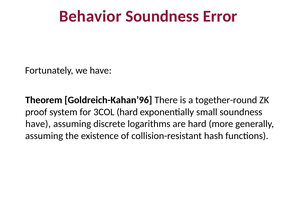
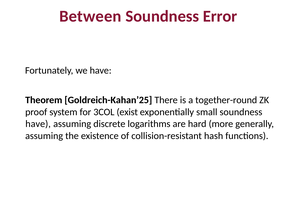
Behavior: Behavior -> Between
Goldreich-Kahan’96: Goldreich-Kahan’96 -> Goldreich-Kahan’25
3COL hard: hard -> exist
